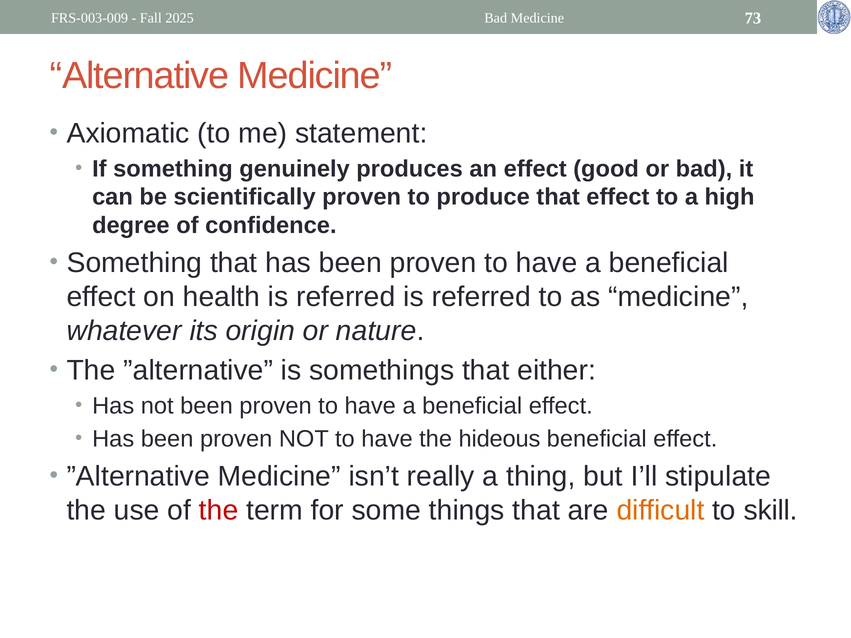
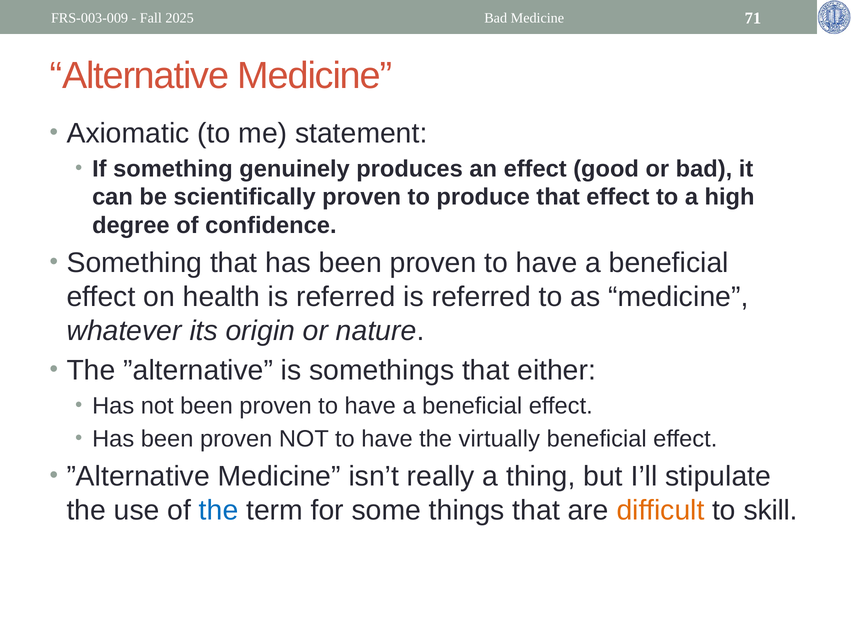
73: 73 -> 71
hideous: hideous -> virtually
the at (219, 511) colour: red -> blue
